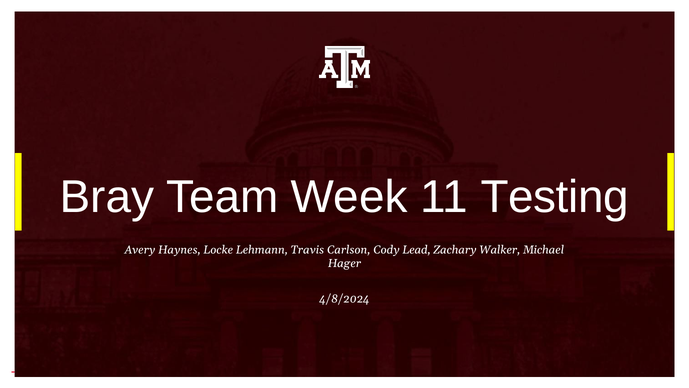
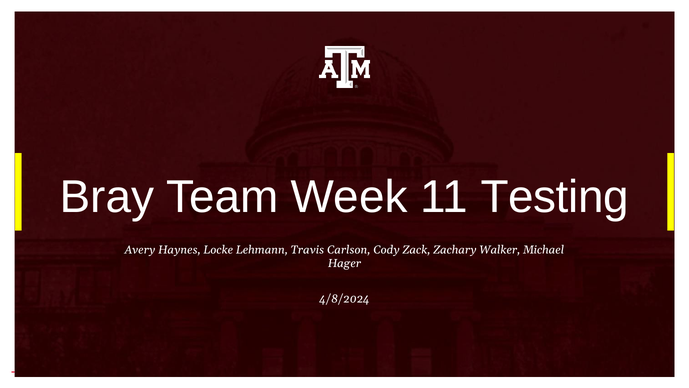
Lead: Lead -> Zack
